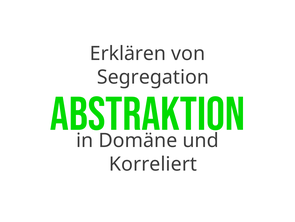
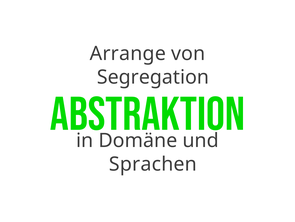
Erklären: Erklären -> Arrange
Korreliert: Korreliert -> Sprachen
